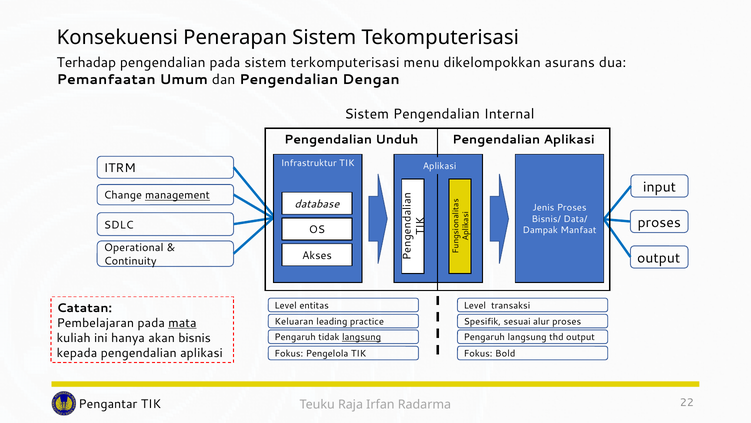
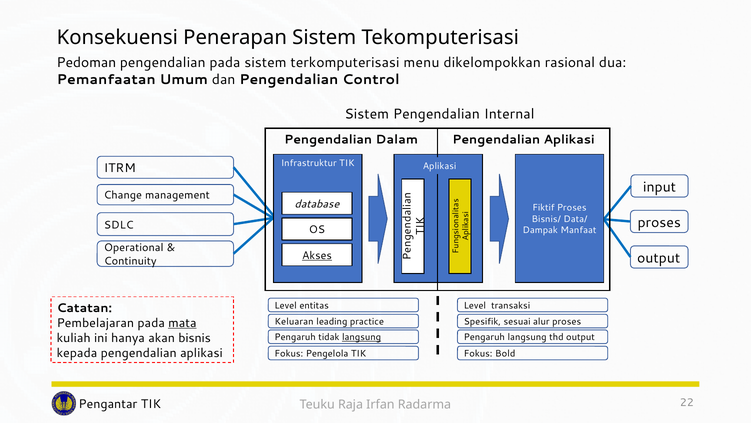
Terhadap: Terhadap -> Pedoman
asurans: asurans -> rasional
Dengan: Dengan -> Control
Unduh: Unduh -> Dalam
management underline: present -> none
Jenis: Jenis -> Fiktif
Akses underline: none -> present
